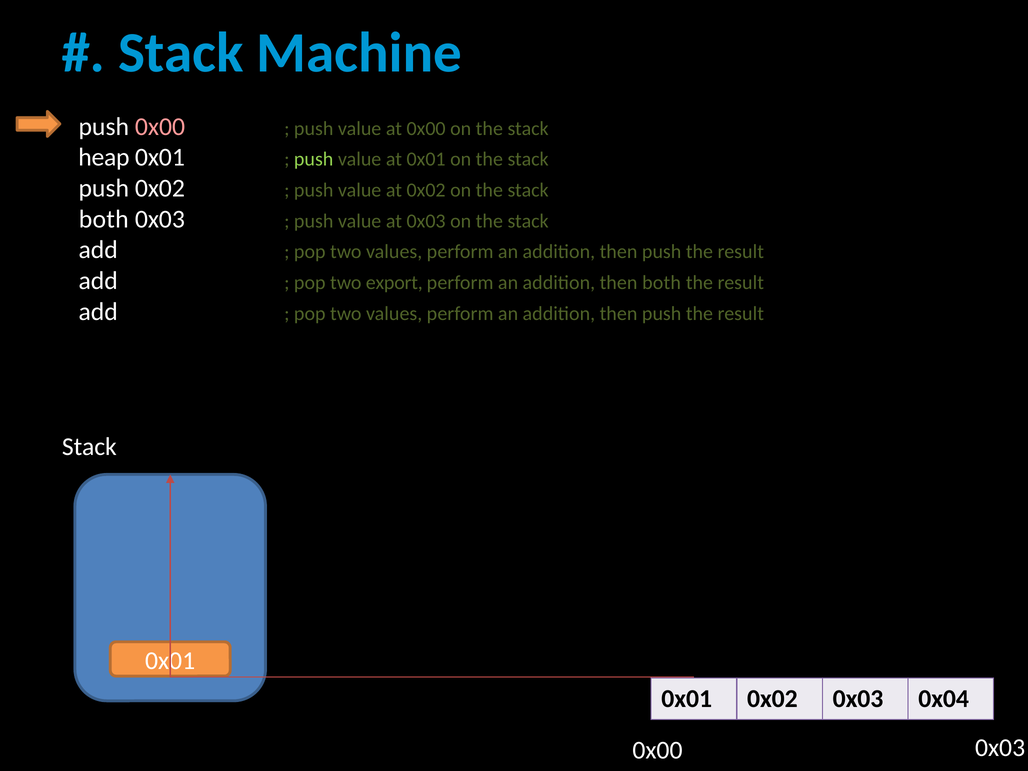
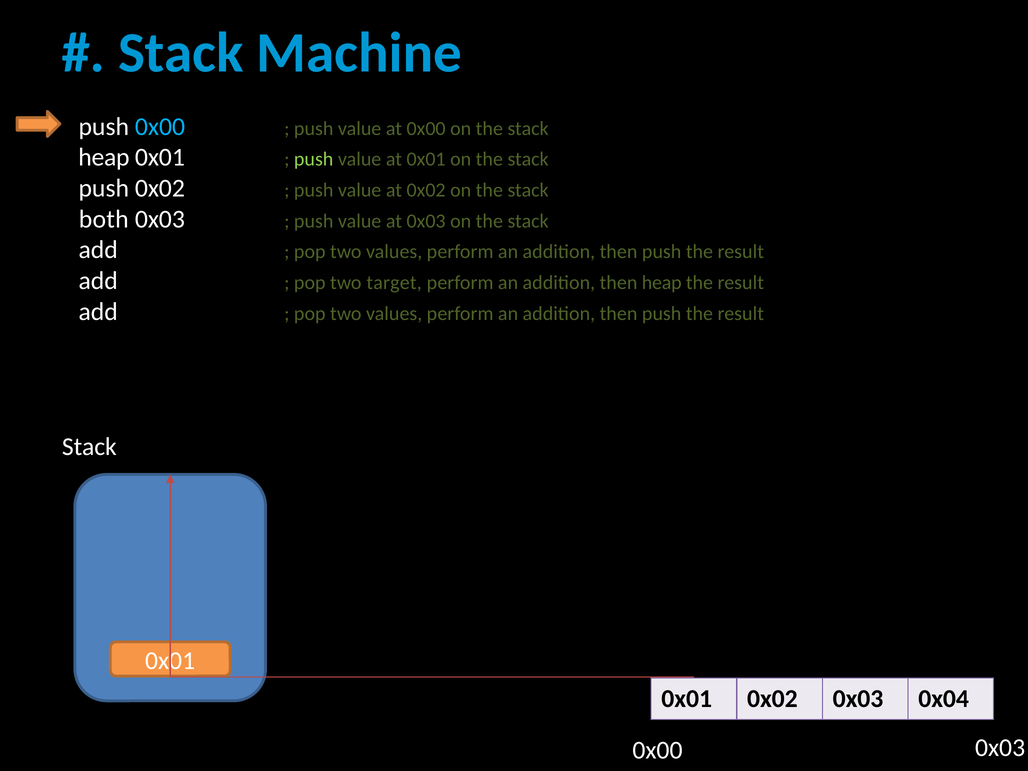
0x00 at (160, 127) colour: pink -> light blue
export: export -> target
then both: both -> heap
